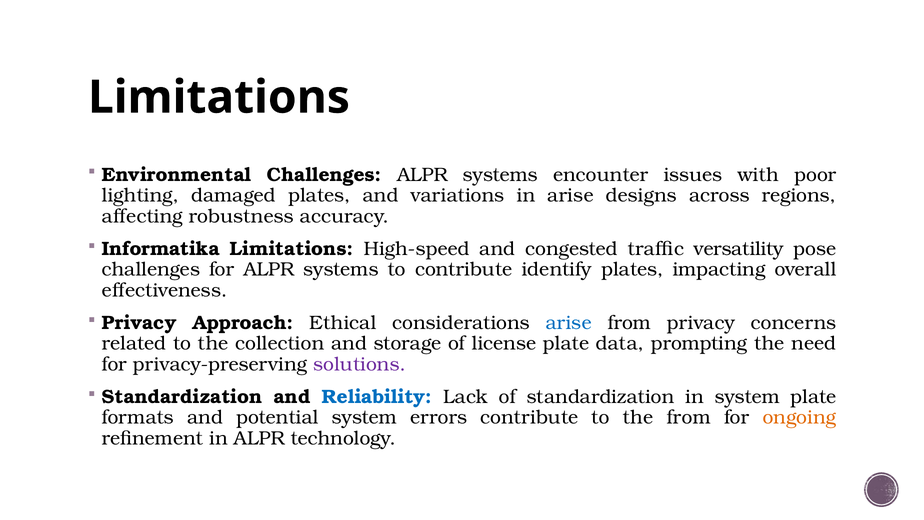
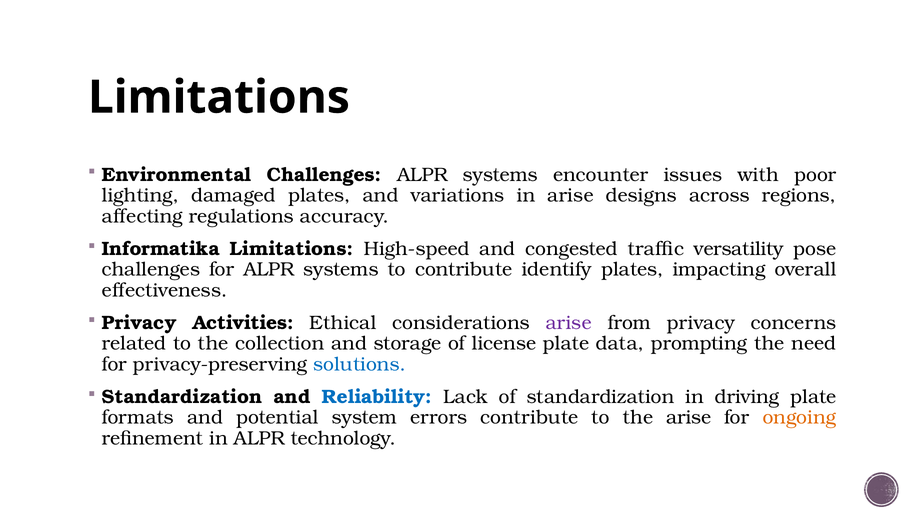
robustness: robustness -> regulations
Approach: Approach -> Activities
arise at (569, 323) colour: blue -> purple
solutions colour: purple -> blue
in system: system -> driving
the from: from -> arise
